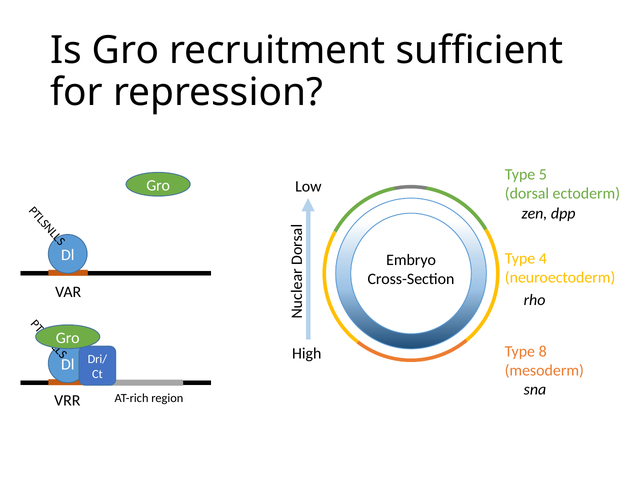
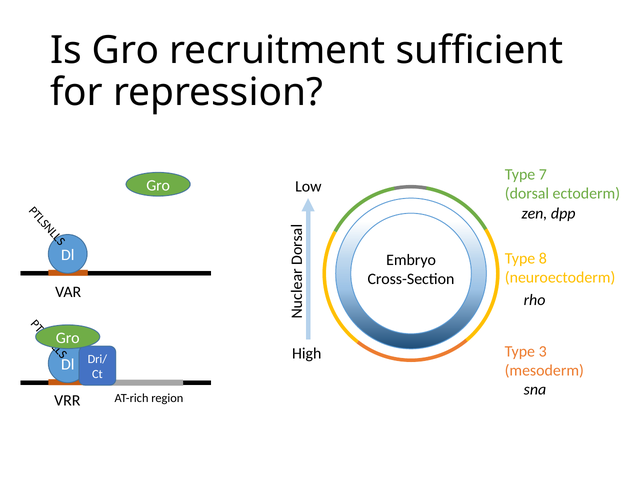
5: 5 -> 7
4: 4 -> 8
8: 8 -> 3
